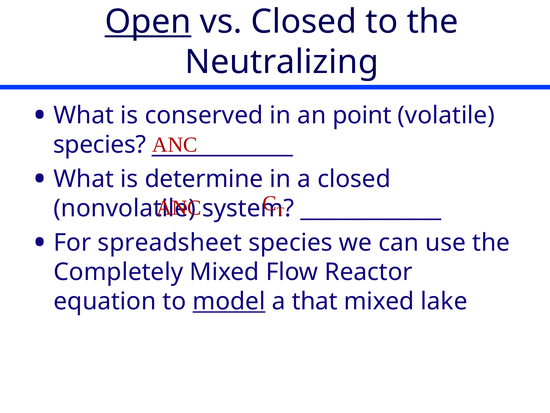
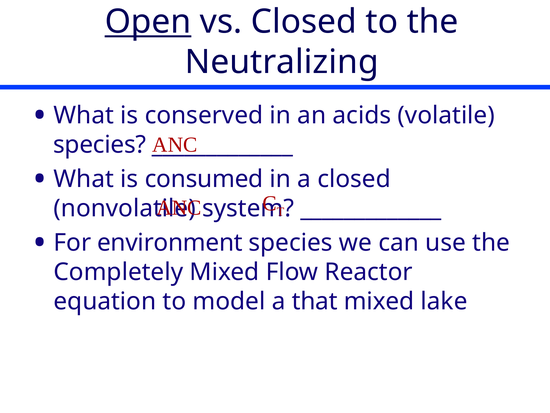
point: point -> acids
determine: determine -> consumed
spreadsheet: spreadsheet -> environment
model underline: present -> none
